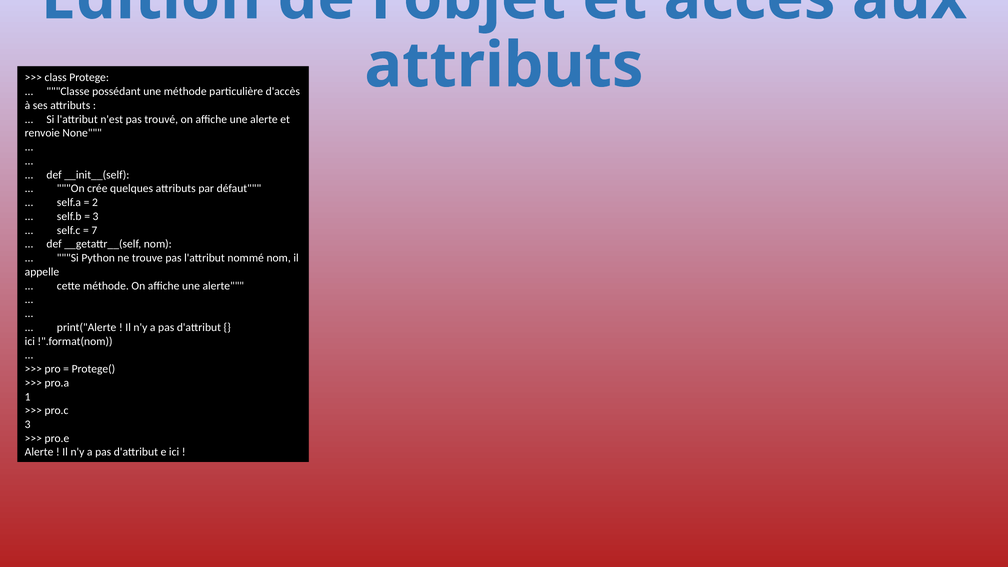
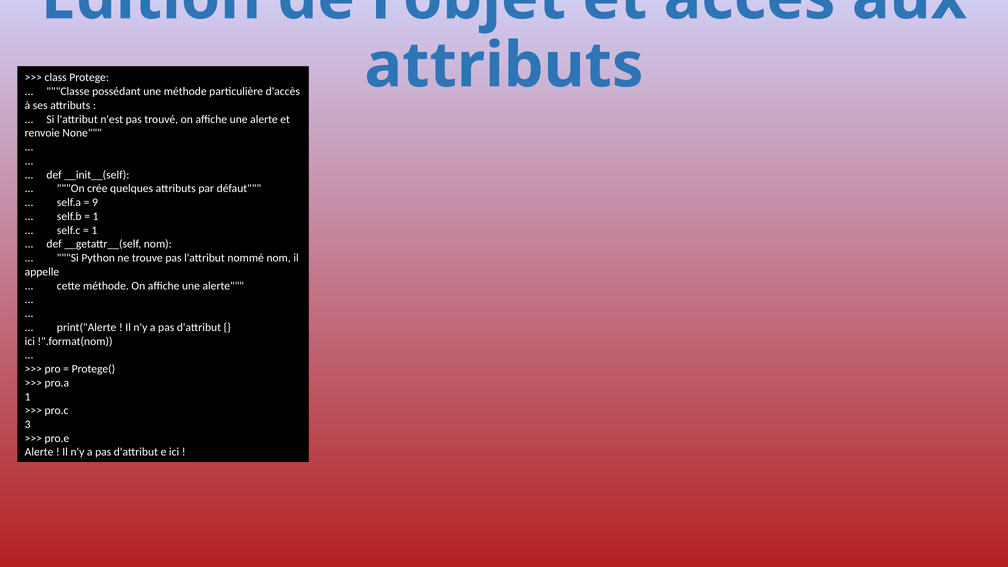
2: 2 -> 9
3 at (96, 216): 3 -> 1
7 at (94, 230): 7 -> 1
